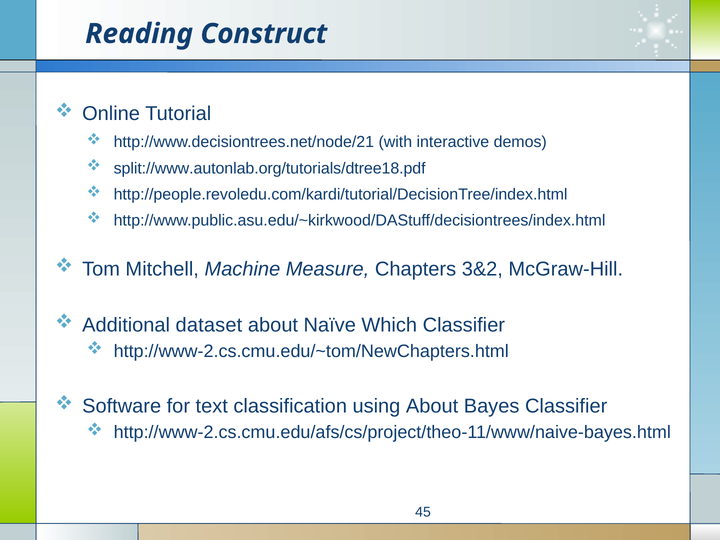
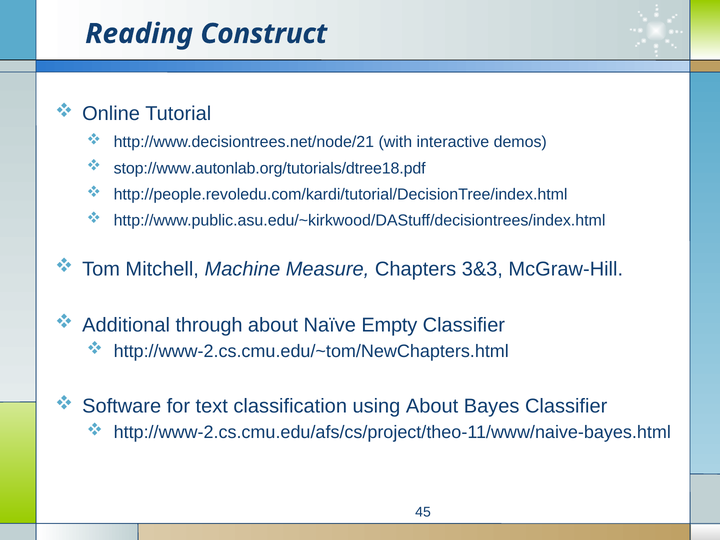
split://www.autonlab.org/tutorials/dtree18.pdf: split://www.autonlab.org/tutorials/dtree18.pdf -> stop://www.autonlab.org/tutorials/dtree18.pdf
3&2: 3&2 -> 3&3
dataset: dataset -> through
Which: Which -> Empty
